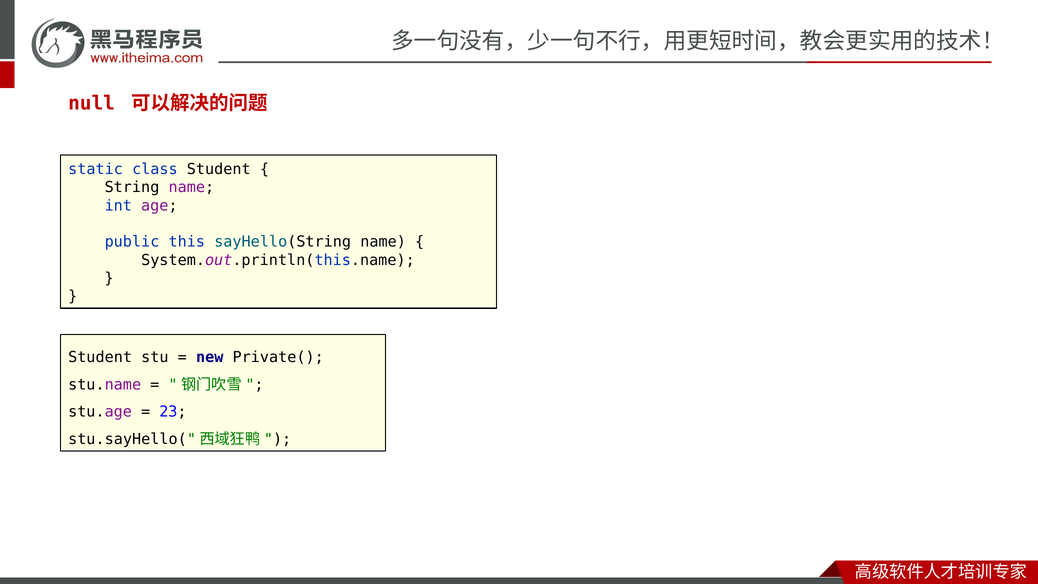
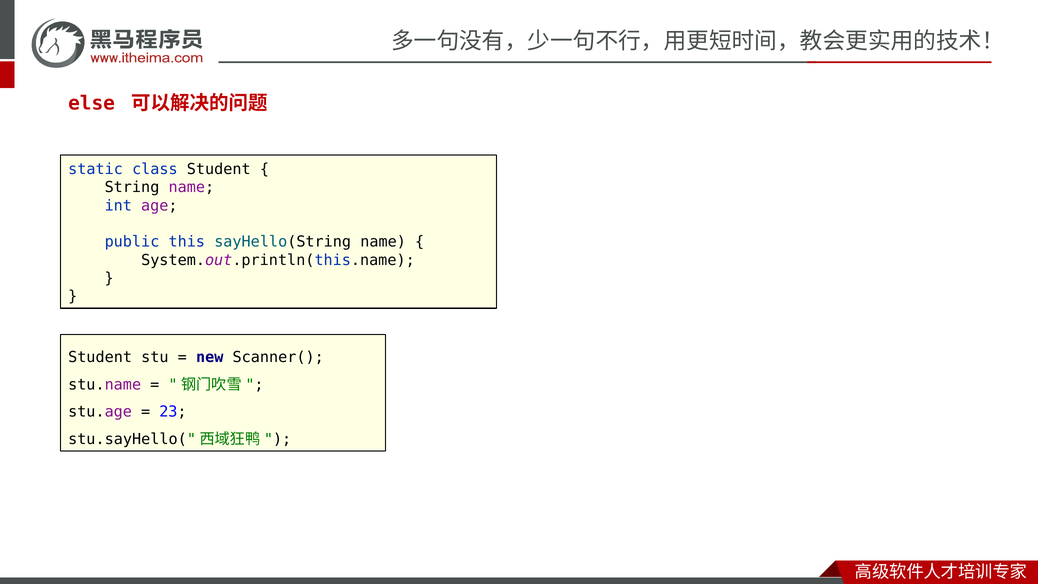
null: null -> else
Private(: Private( -> Scanner(
